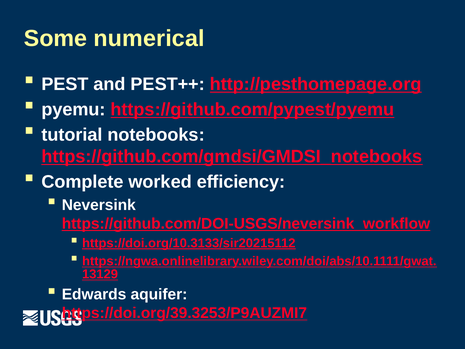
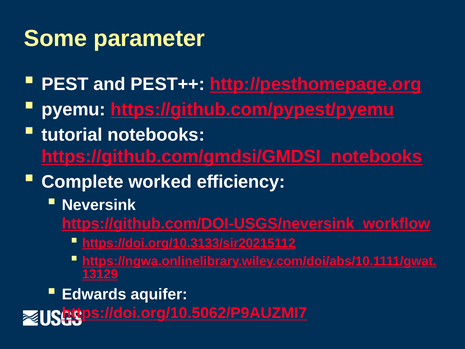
numerical: numerical -> parameter
https://doi.org/39.3253/P9AUZMI7: https://doi.org/39.3253/P9AUZMI7 -> https://doi.org/10.5062/P9AUZMI7
